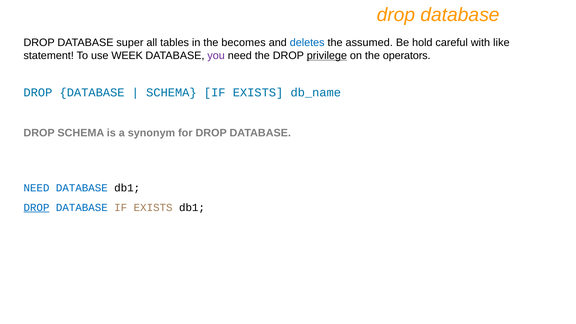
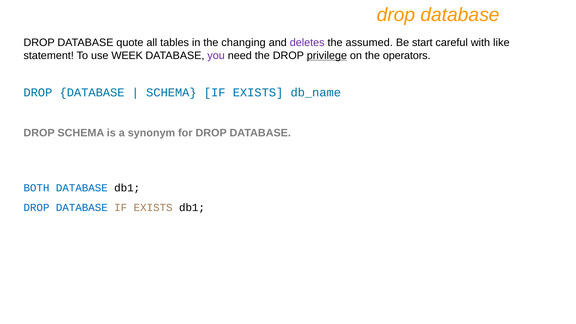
super: super -> quote
becomes: becomes -> changing
deletes colour: blue -> purple
hold: hold -> start
NEED at (36, 188): NEED -> BOTH
DROP at (36, 207) underline: present -> none
